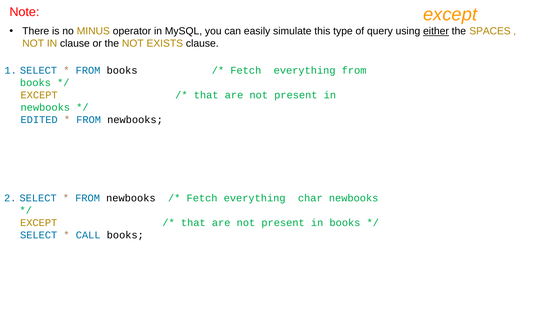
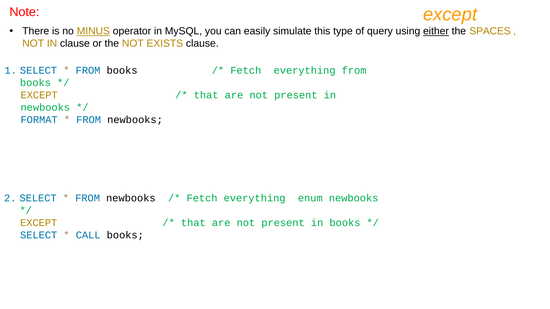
MINUS underline: none -> present
EDITED: EDITED -> FORMAT
char: char -> enum
